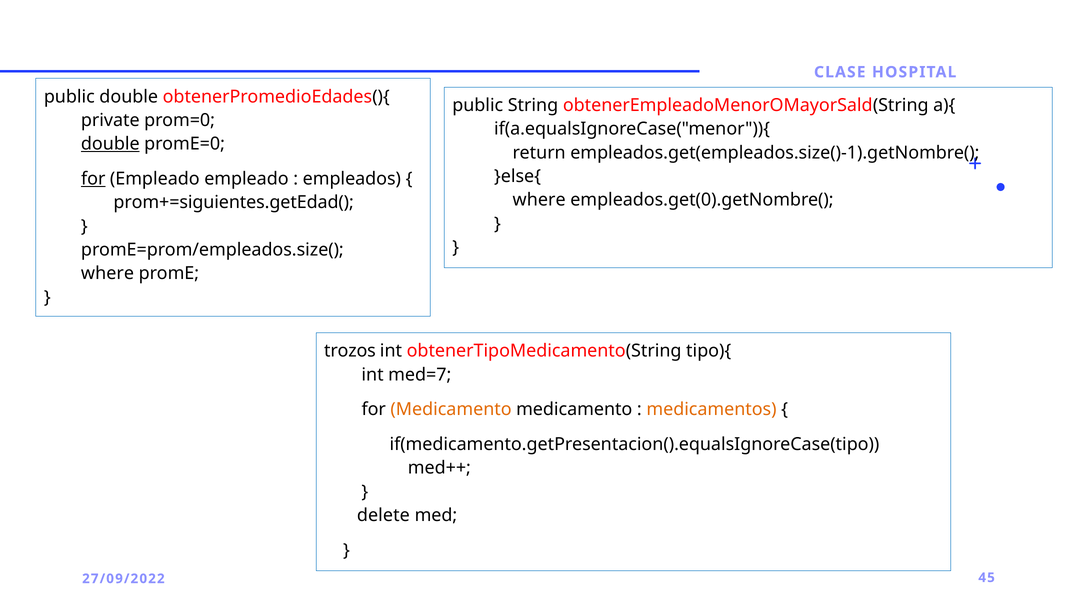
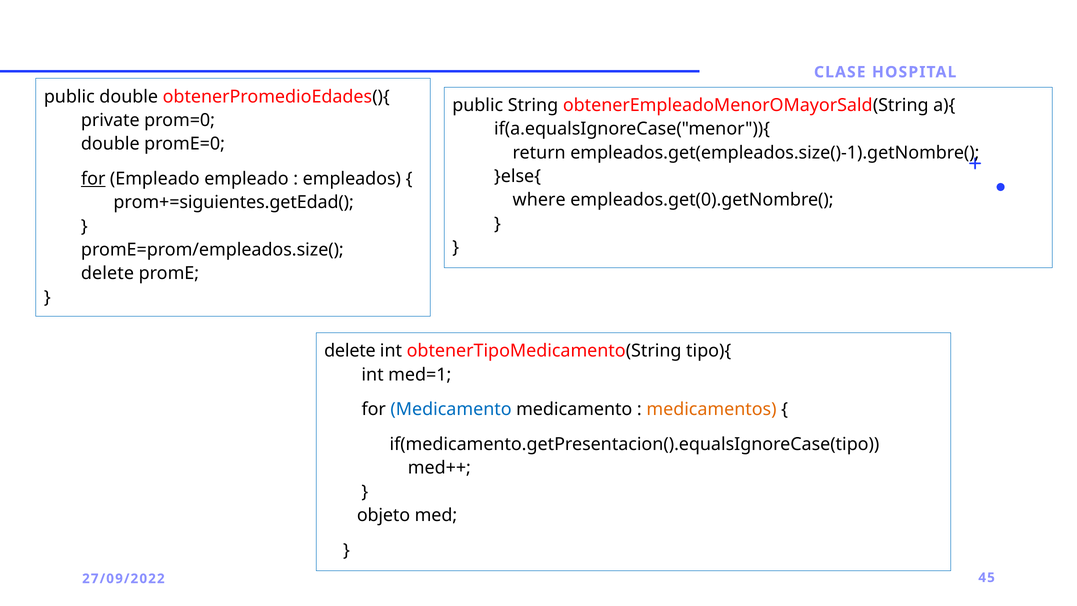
double at (110, 144) underline: present -> none
where at (108, 273): where -> delete
trozos at (350, 351): trozos -> delete
med=7: med=7 -> med=1
Medicamento at (451, 409) colour: orange -> blue
delete: delete -> objeto
